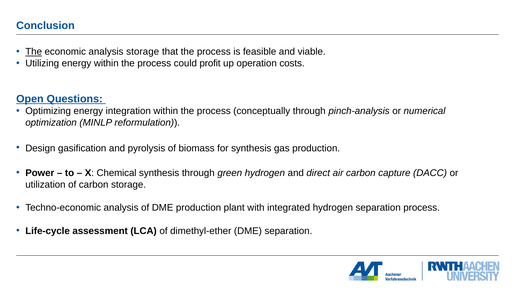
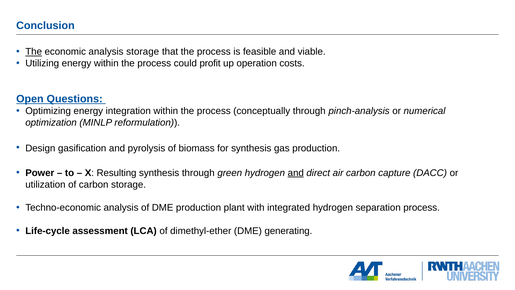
Chemical: Chemical -> Resulting
and at (296, 173) underline: none -> present
DME separation: separation -> generating
